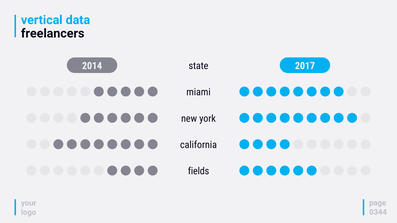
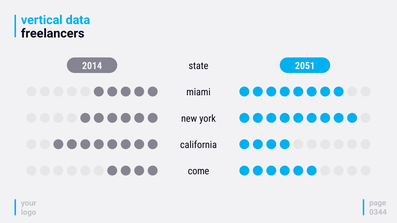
2017: 2017 -> 2051
fields: fields -> come
